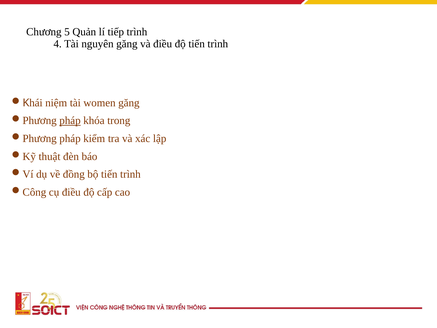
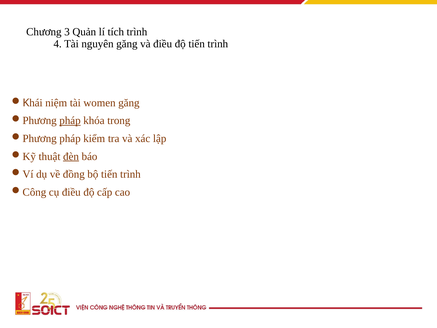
5: 5 -> 3
tiếp: tiếp -> tích
đèn underline: none -> present
